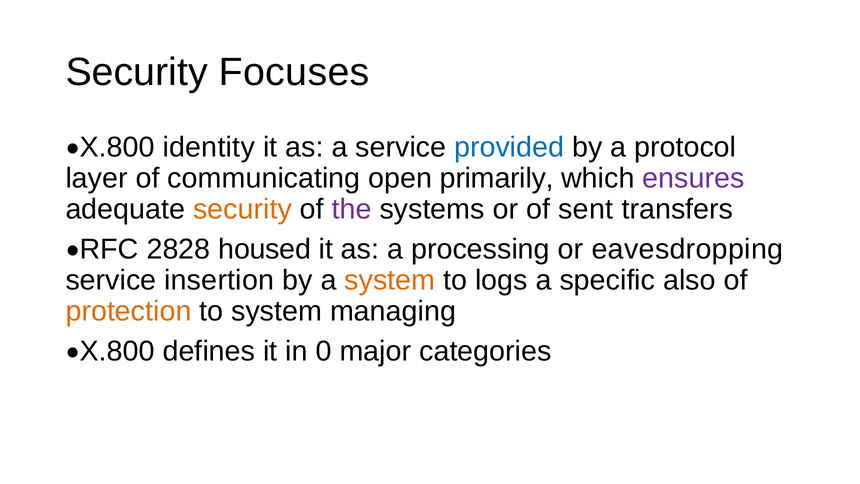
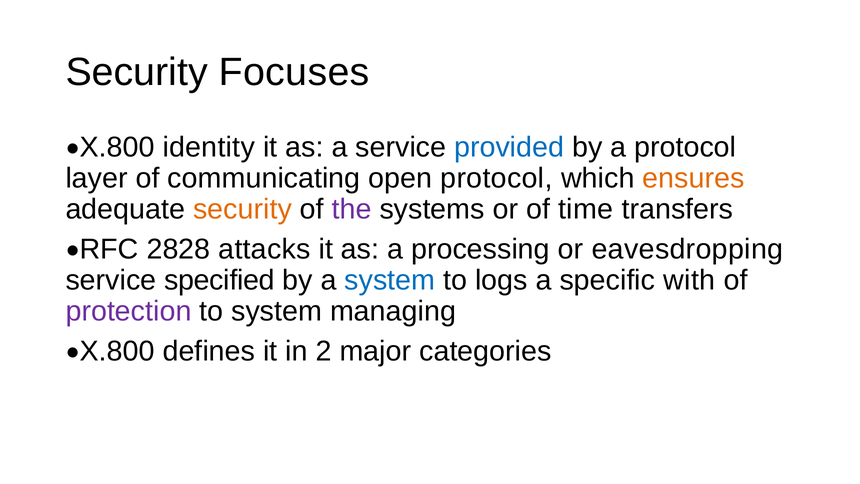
open primarily: primarily -> protocol
ensures colour: purple -> orange
sent: sent -> time
housed: housed -> attacks
insertion: insertion -> specified
system at (390, 280) colour: orange -> blue
also: also -> with
protection colour: orange -> purple
0: 0 -> 2
